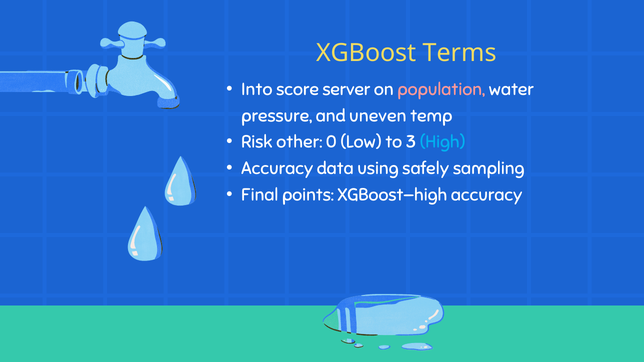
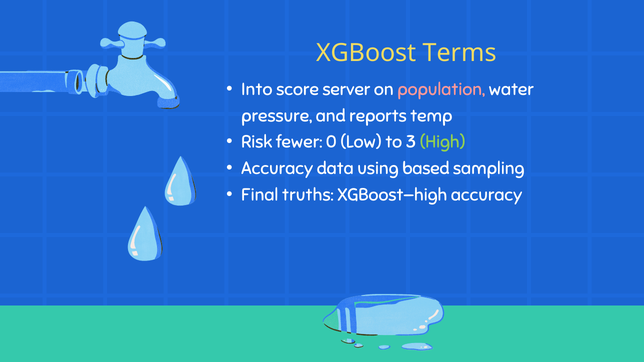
uneven: uneven -> reports
other: other -> fewer
High colour: light blue -> light green
safely: safely -> based
points: points -> truths
